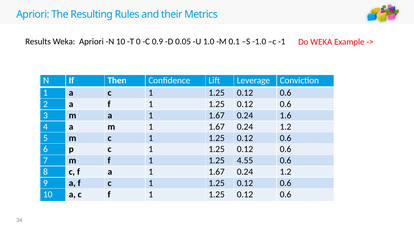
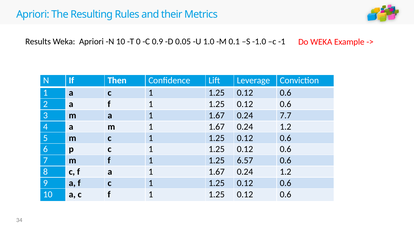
1.6: 1.6 -> 7.7
4.55: 4.55 -> 6.57
